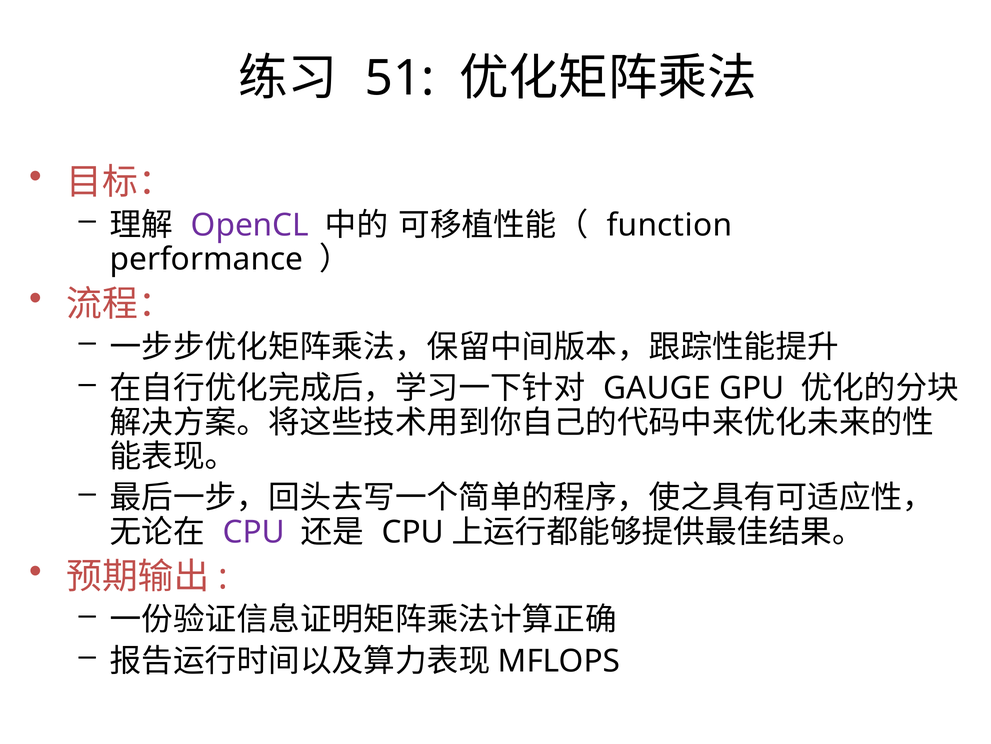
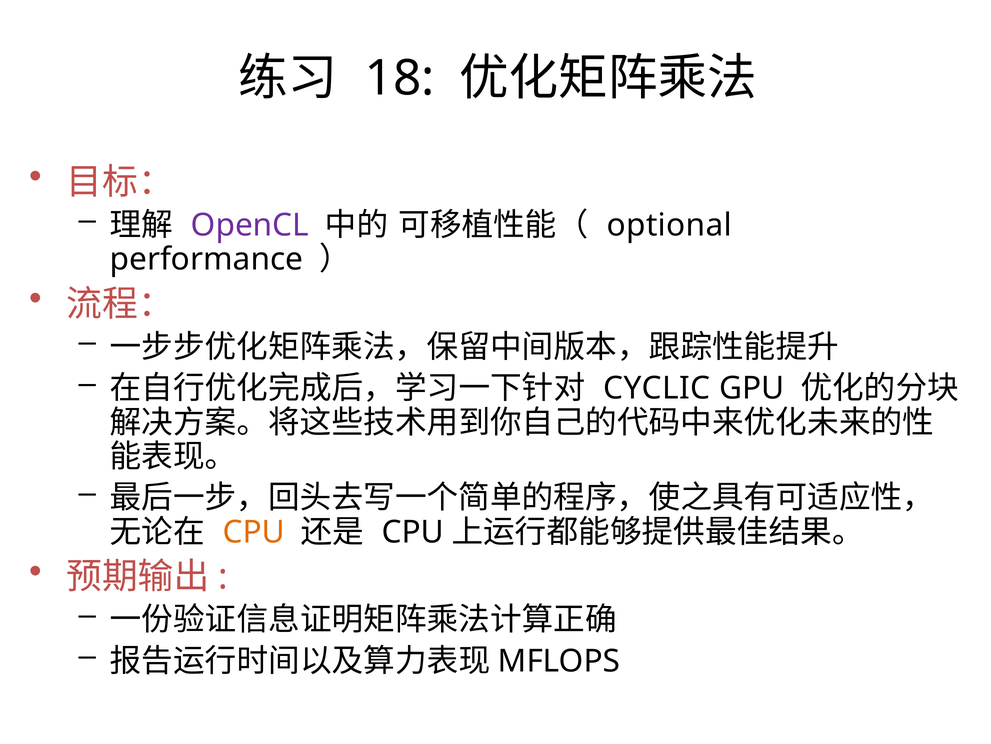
51: 51 -> 18
function: function -> optional
GAUGE: GAUGE -> CYCLIC
CPU at (254, 532) colour: purple -> orange
